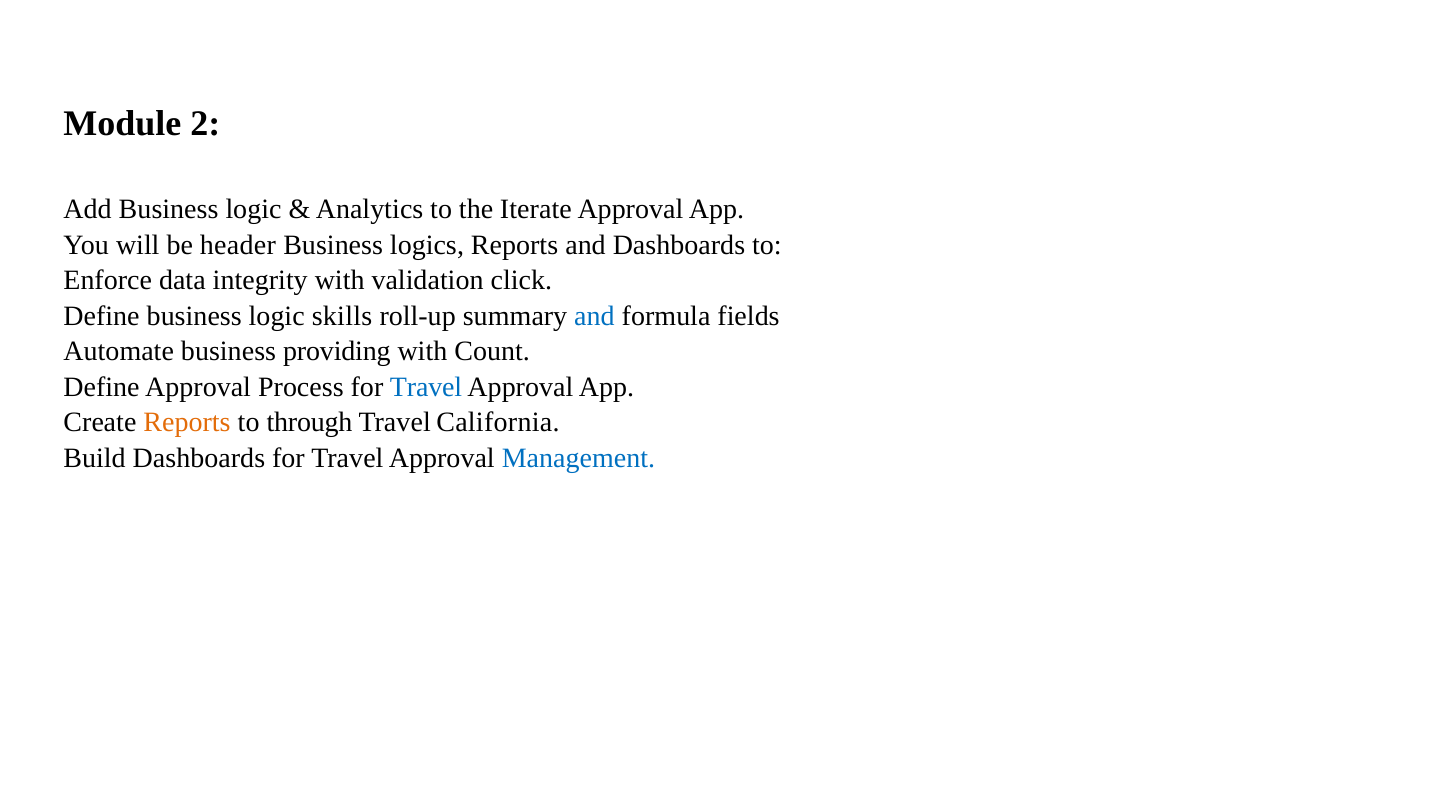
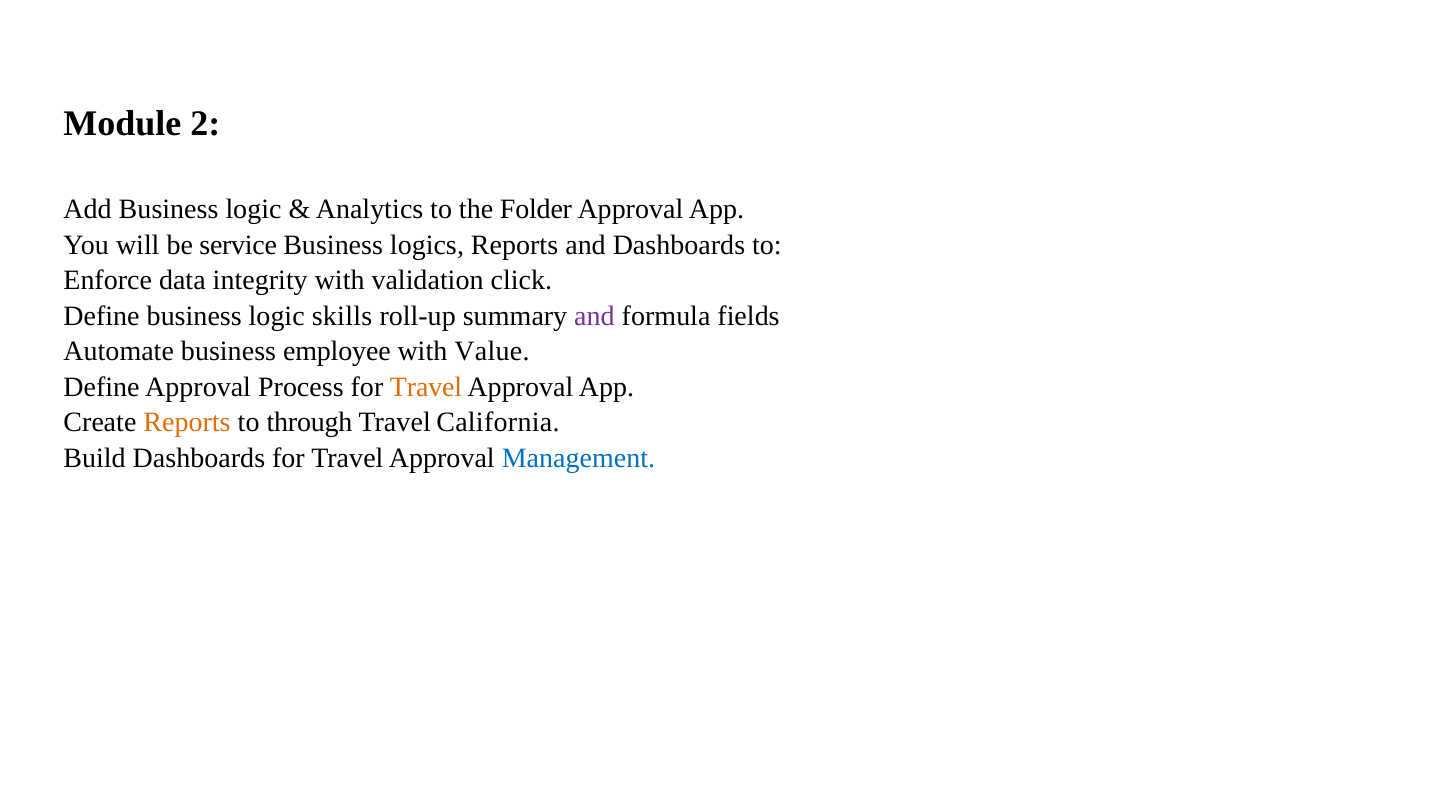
Iterate: Iterate -> Folder
header: header -> service
and at (594, 316) colour: blue -> purple
providing: providing -> employee
Count: Count -> Value
Travel at (426, 387) colour: blue -> orange
